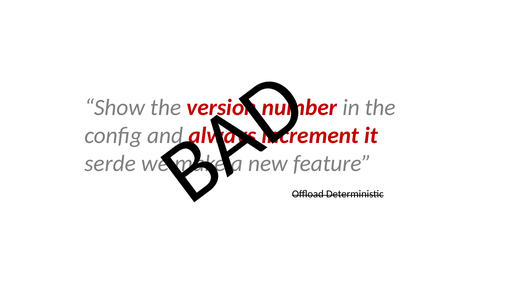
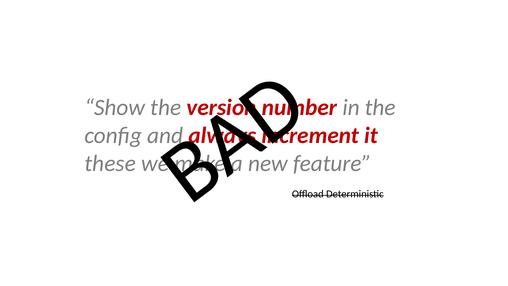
serde: serde -> these
